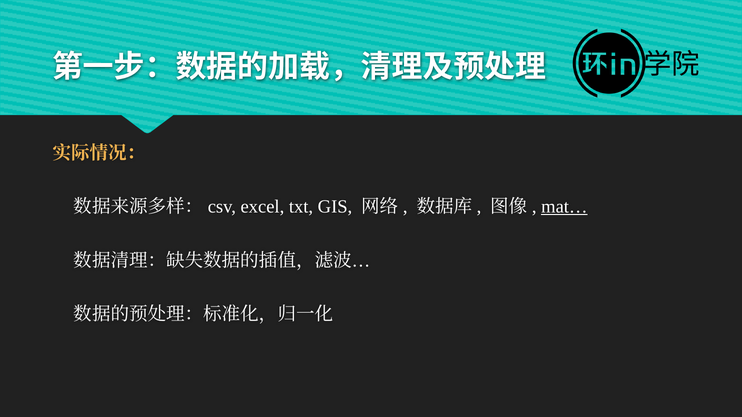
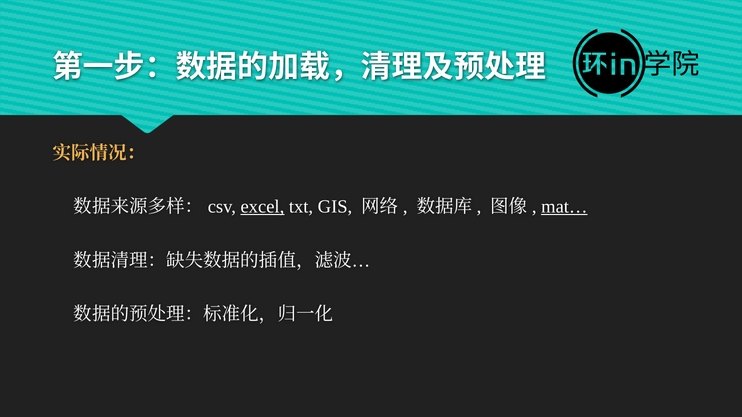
excel underline: none -> present
